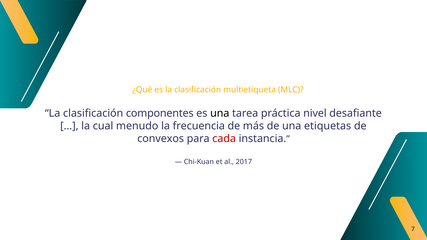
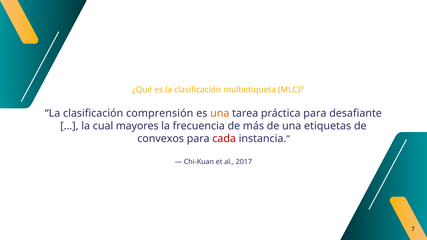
componentes: componentes -> comprensión
una at (220, 113) colour: black -> orange
práctica nivel: nivel -> para
menudo: menudo -> mayores
